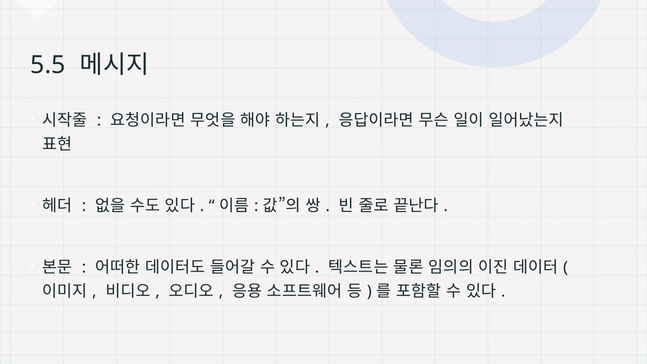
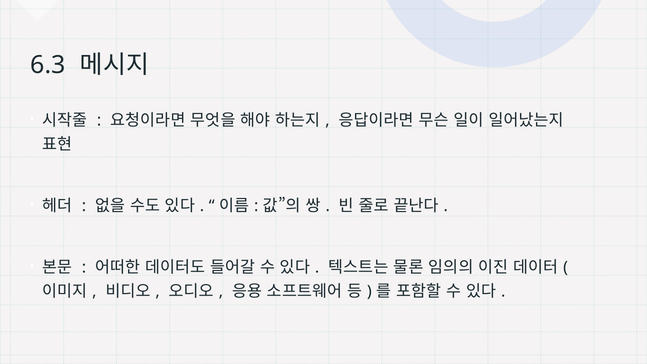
5.5: 5.5 -> 6.3
